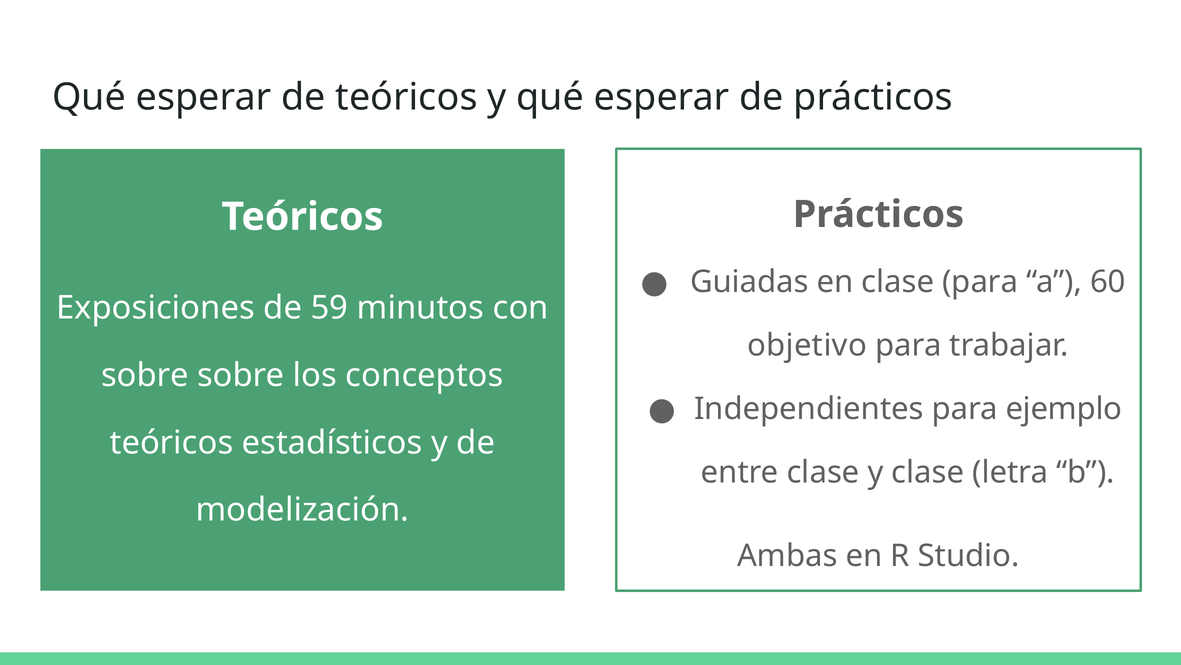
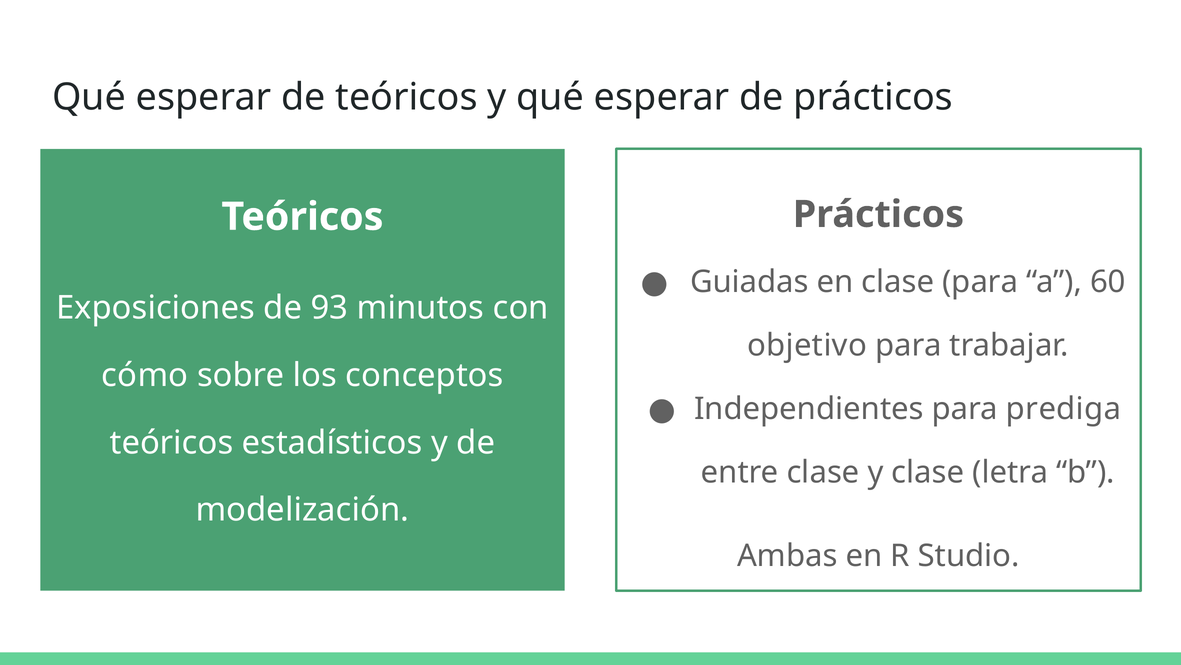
59: 59 -> 93
sobre at (145, 375): sobre -> cómo
ejemplo: ejemplo -> prediga
